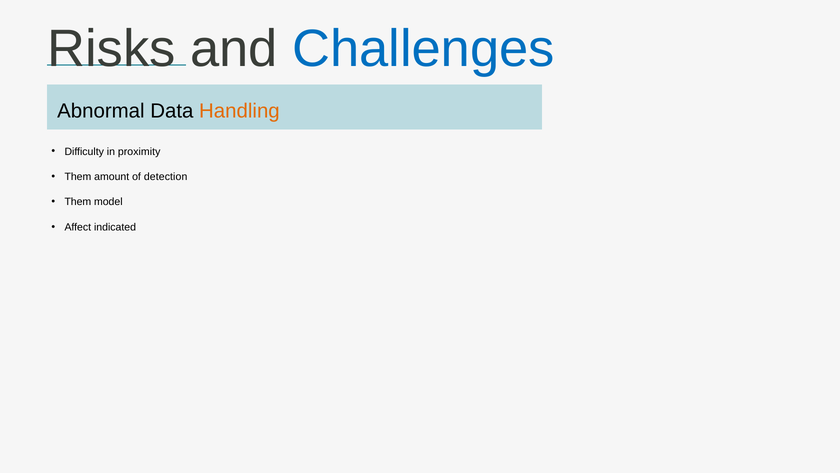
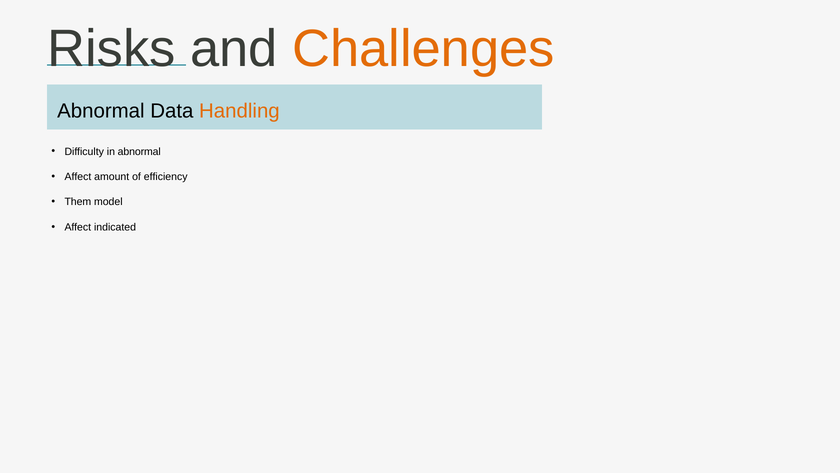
Challenges colour: blue -> orange
in proximity: proximity -> abnormal
Them at (78, 177): Them -> Affect
detection: detection -> efficiency
